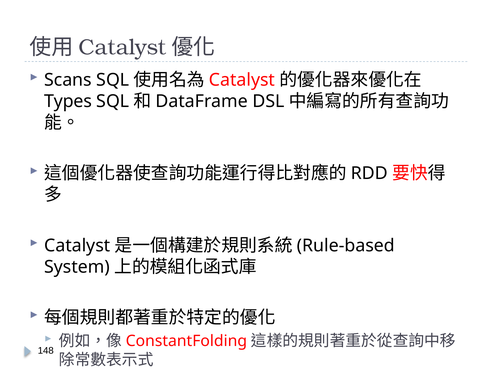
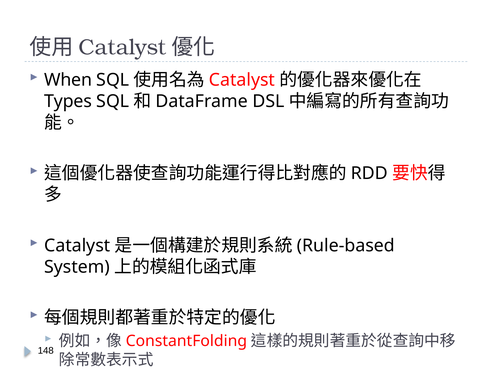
Scans: Scans -> When
